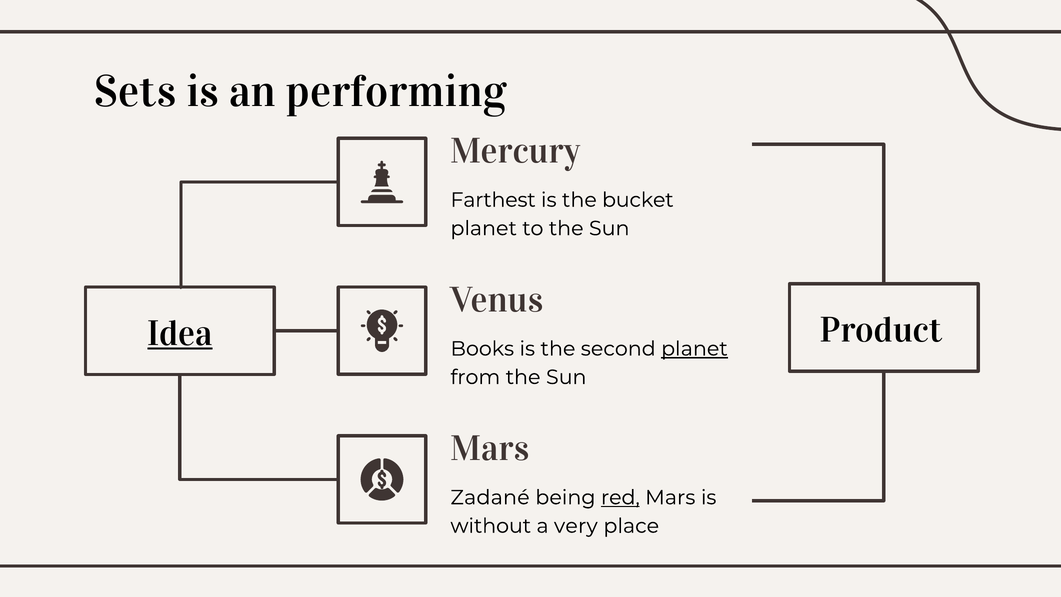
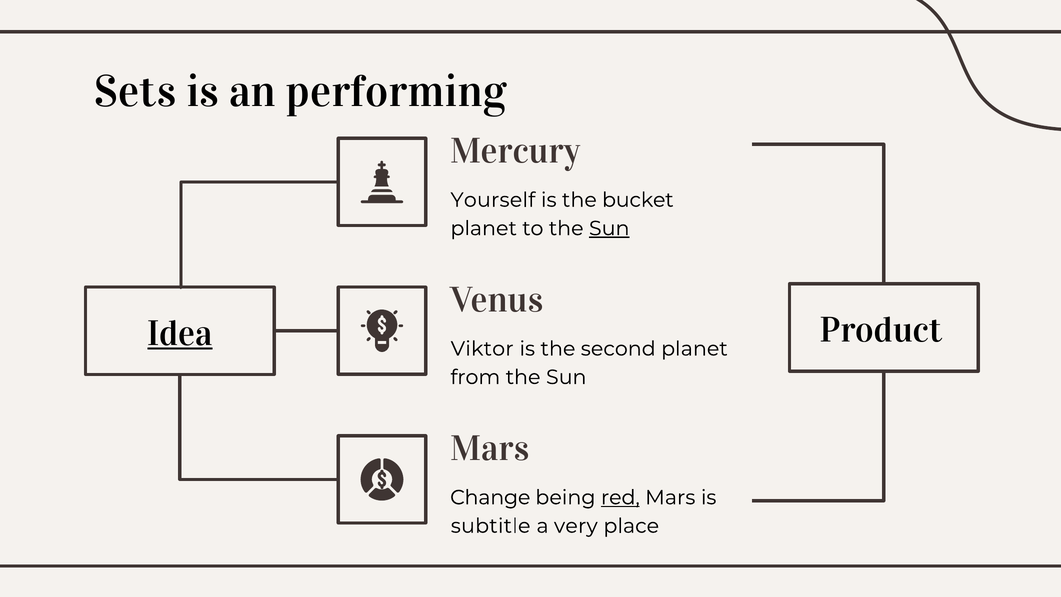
Farthest: Farthest -> Yourself
Sun at (609, 228) underline: none -> present
Books: Books -> Viktor
planet at (694, 349) underline: present -> none
Zadané: Zadané -> Change
without: without -> subtitle
